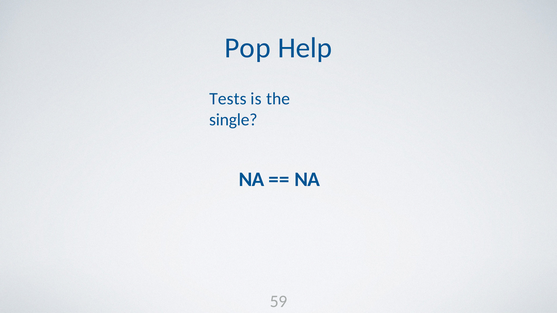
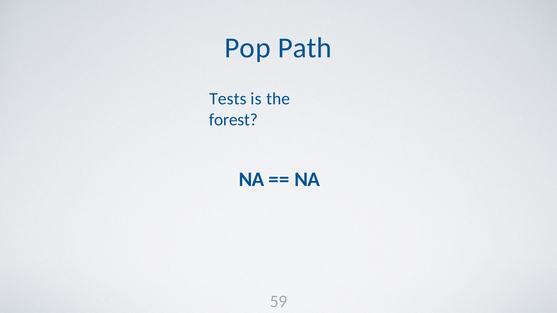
Help: Help -> Path
single: single -> forest
